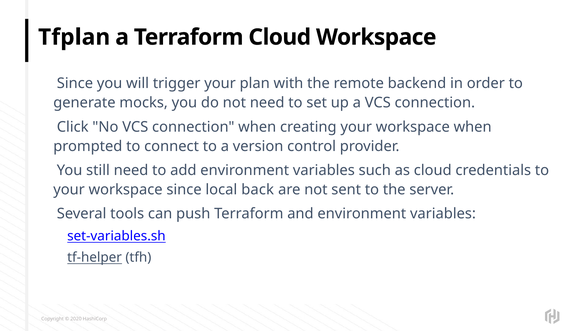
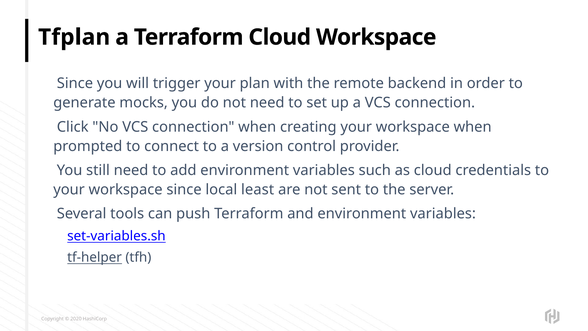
back: back -> least
